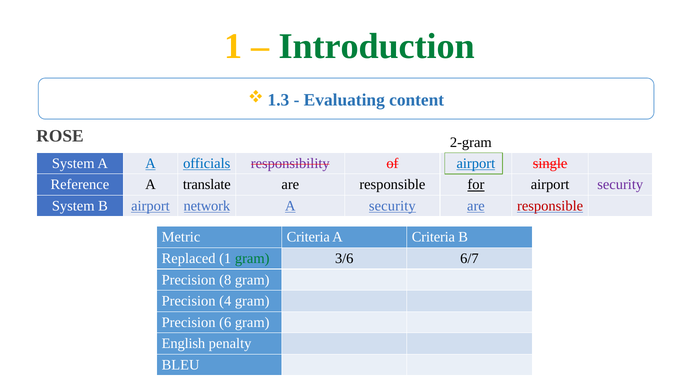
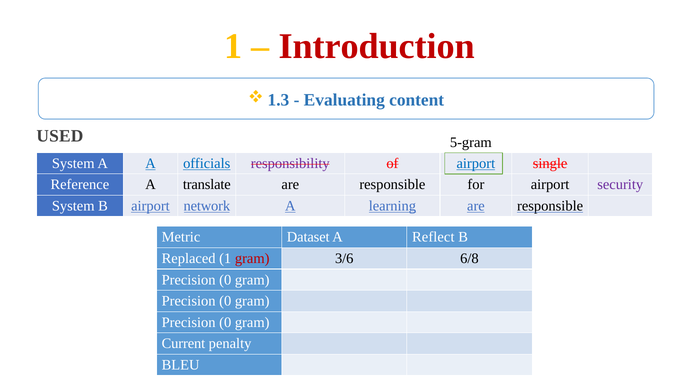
Introduction colour: green -> red
ROSE: ROSE -> USED
2-gram: 2-gram -> 5-gram
for underline: present -> none
A security: security -> learning
responsible at (550, 206) colour: red -> black
Metric Criteria: Criteria -> Dataset
A Criteria: Criteria -> Reflect
gram at (252, 258) colour: green -> red
6/7: 6/7 -> 6/8
8 at (225, 280): 8 -> 0
4 at (225, 301): 4 -> 0
6 at (225, 322): 6 -> 0
English: English -> Current
